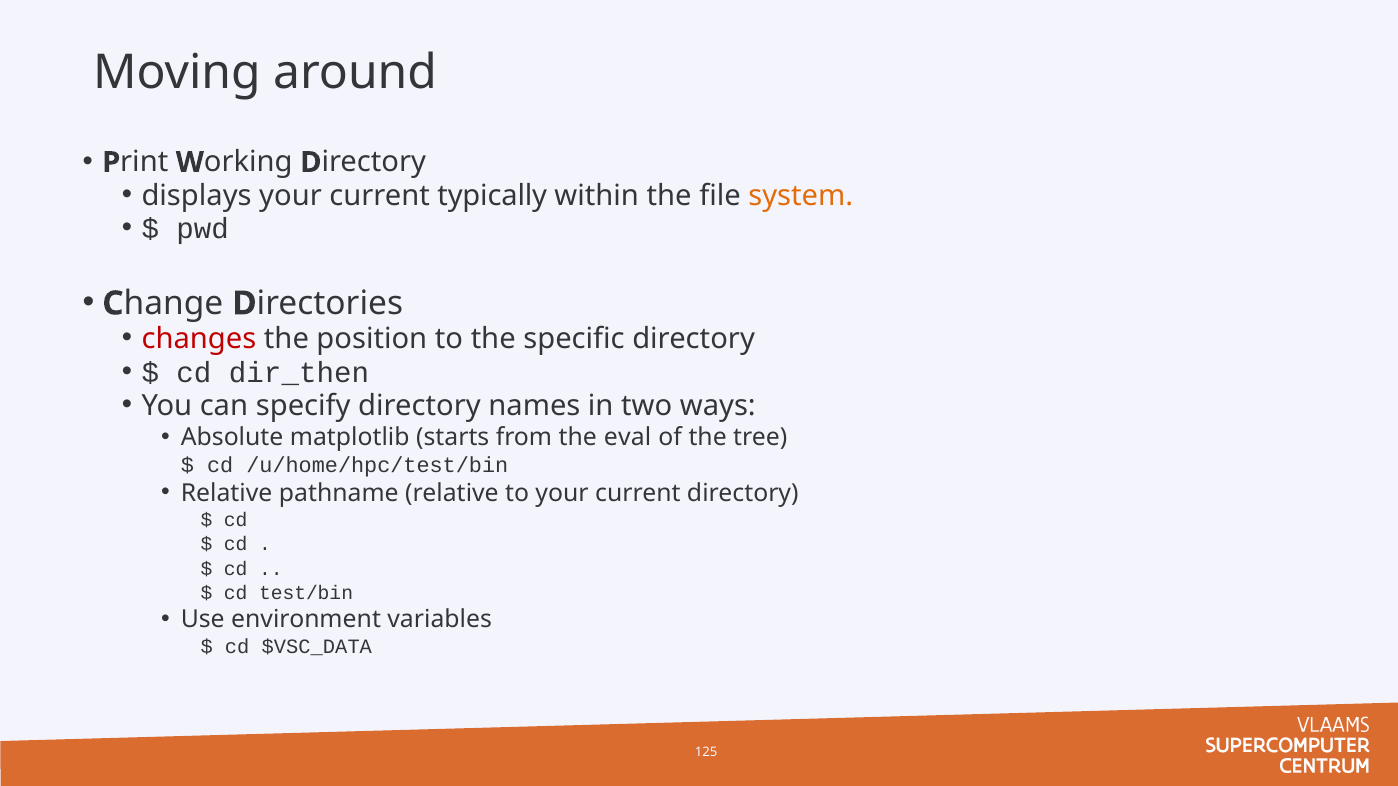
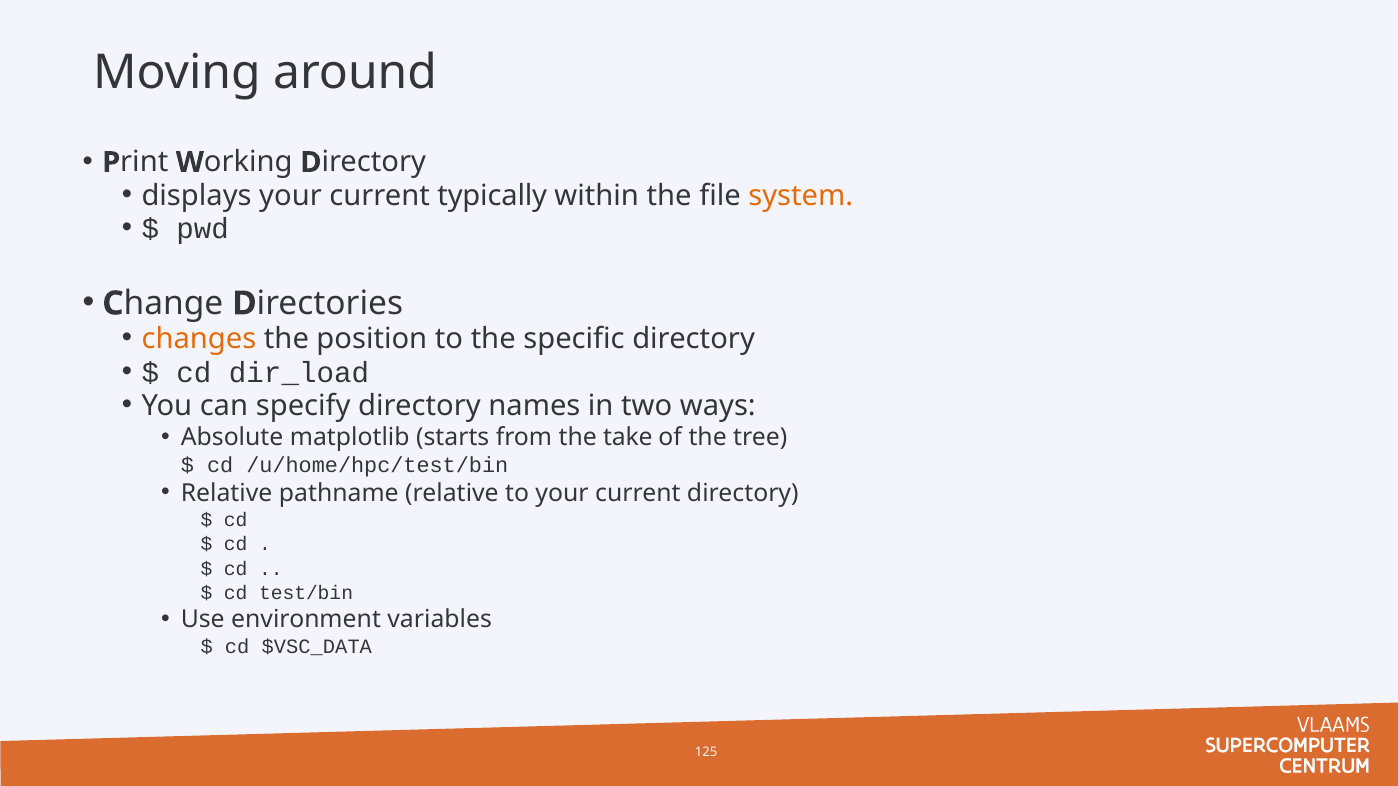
changes colour: red -> orange
dir_then: dir_then -> dir_load
eval: eval -> take
